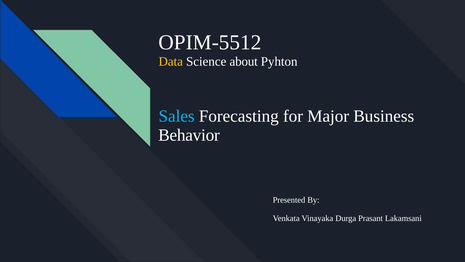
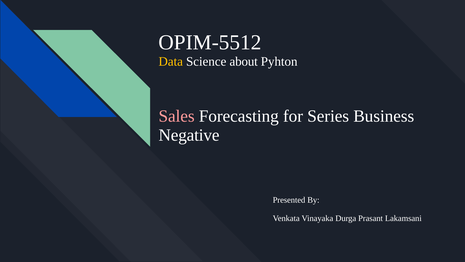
Sales colour: light blue -> pink
Major: Major -> Series
Behavior: Behavior -> Negative
